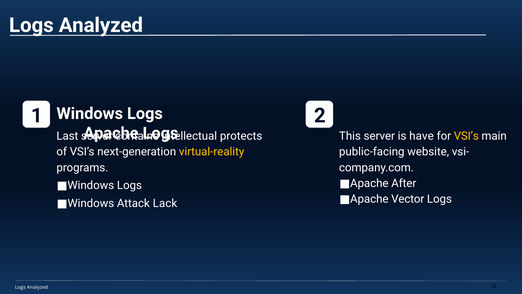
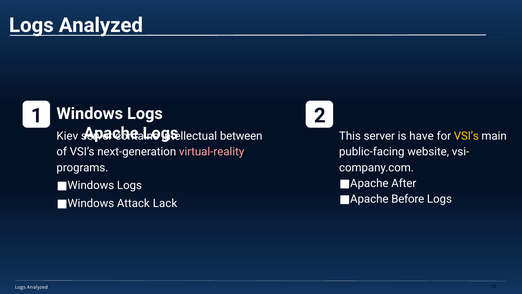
Last: Last -> Kiev
protects: protects -> between
virtual-reality colour: yellow -> pink
Vector: Vector -> Before
